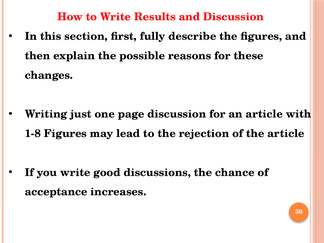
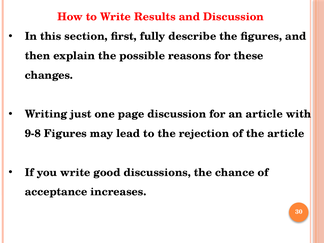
1-8: 1-8 -> 9-8
